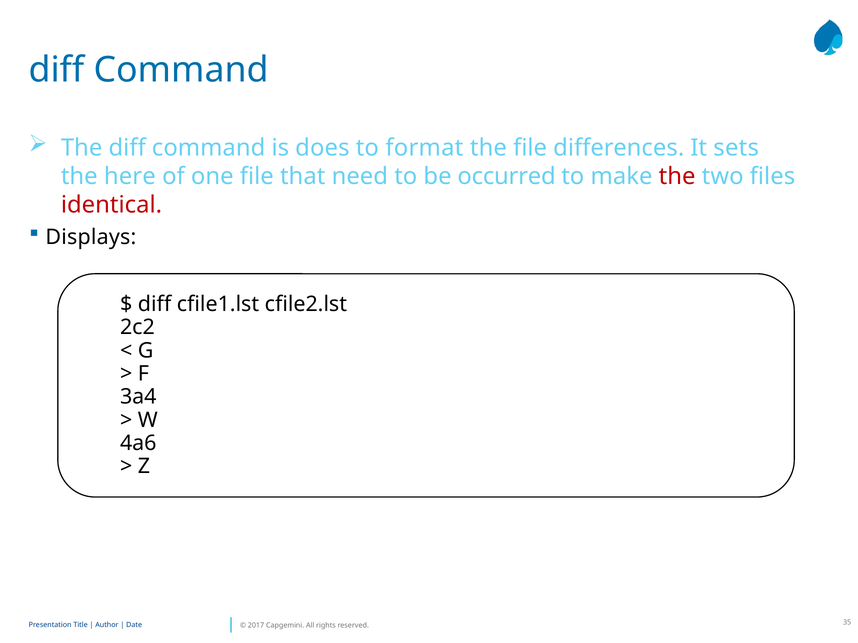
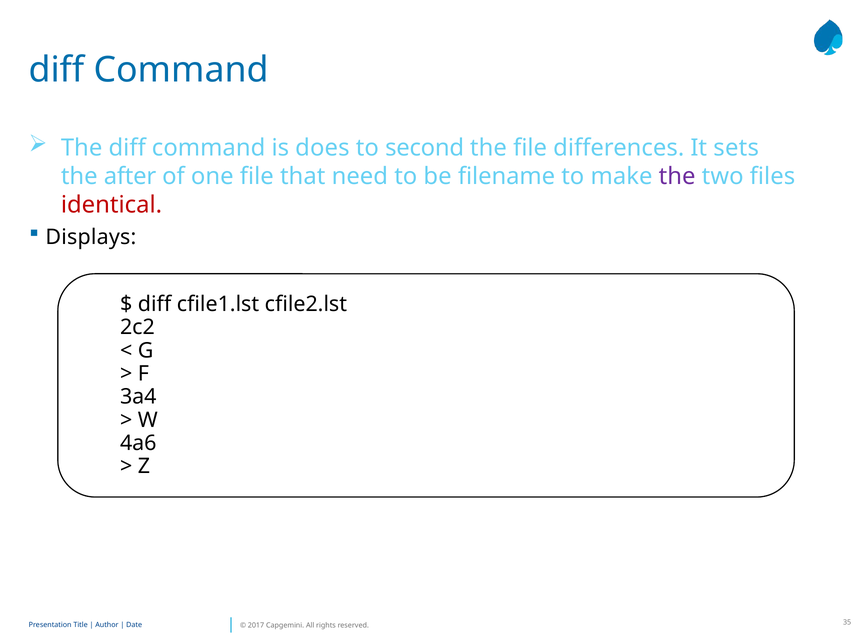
format: format -> second
here: here -> after
occurred: occurred -> filename
the at (677, 176) colour: red -> purple
